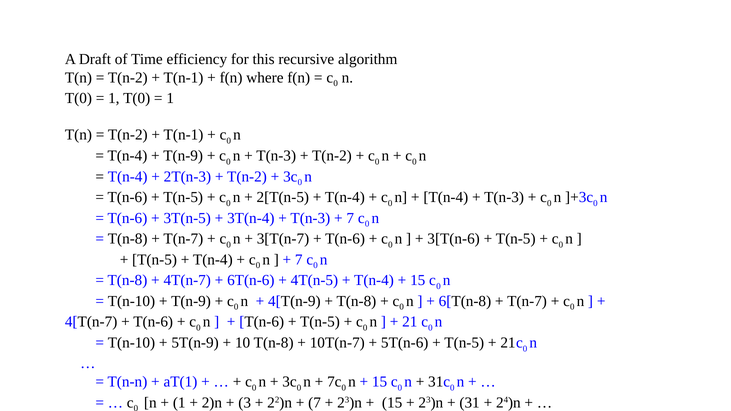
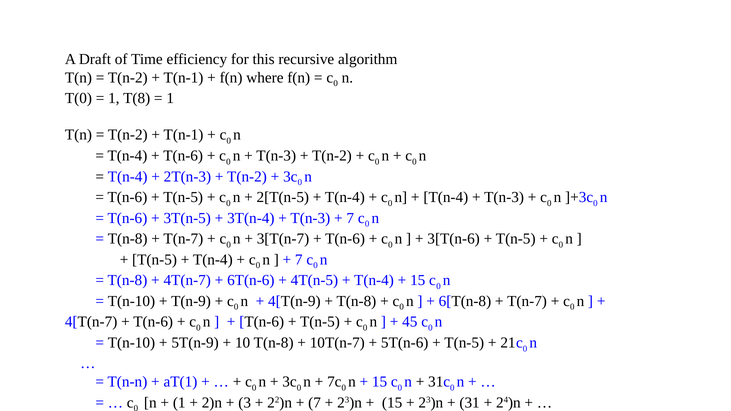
1 T(0: T(0 -> T(8
T(n-9 at (183, 156): T(n-9 -> T(n-6
21: 21 -> 45
